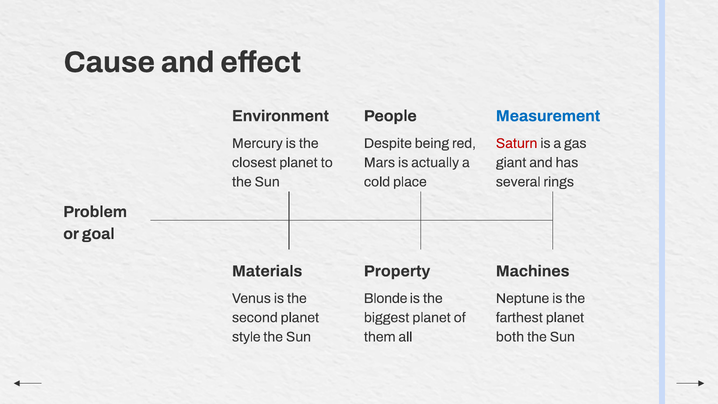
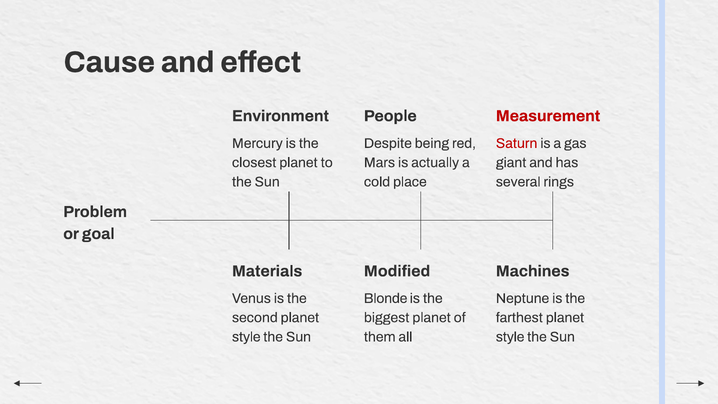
Measurement colour: blue -> red
Property: Property -> Modified
both at (510, 337): both -> style
